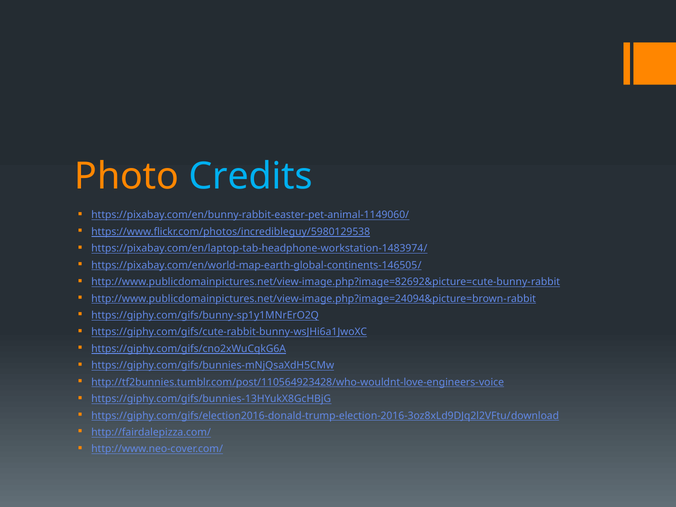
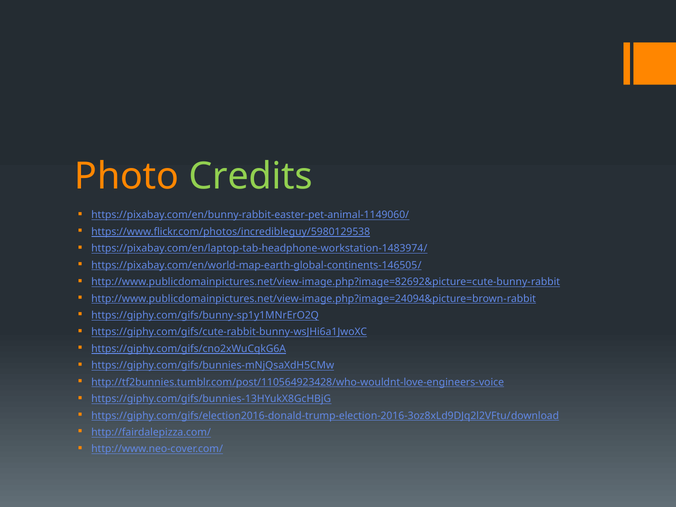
Credits colour: light blue -> light green
